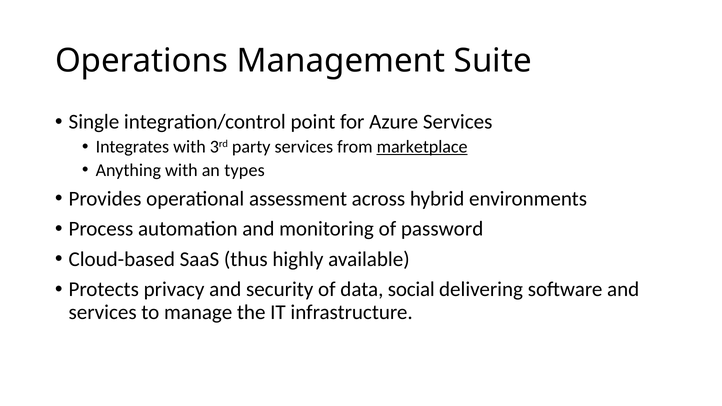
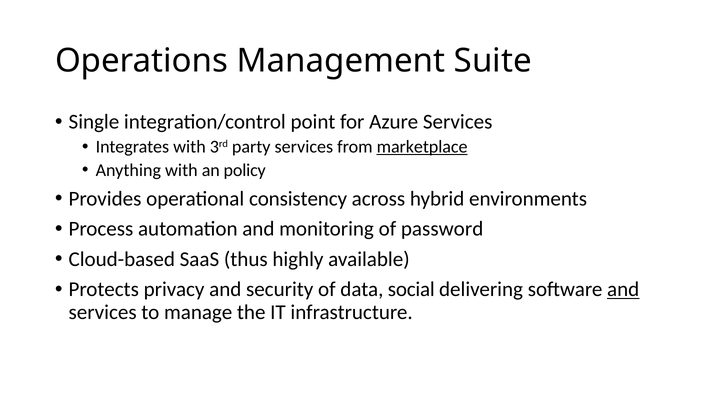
types: types -> policy
assessment: assessment -> consistency
and at (623, 290) underline: none -> present
